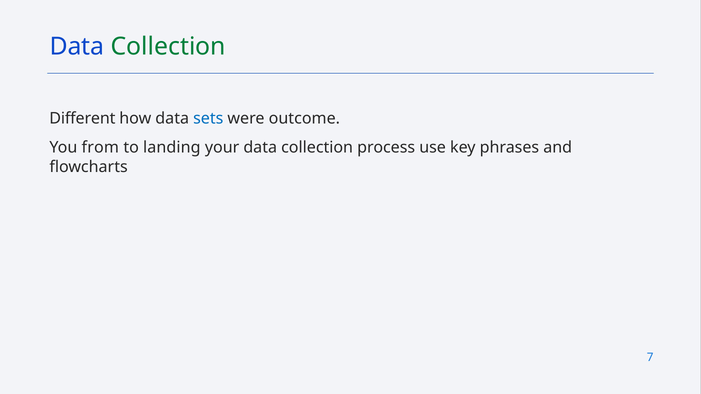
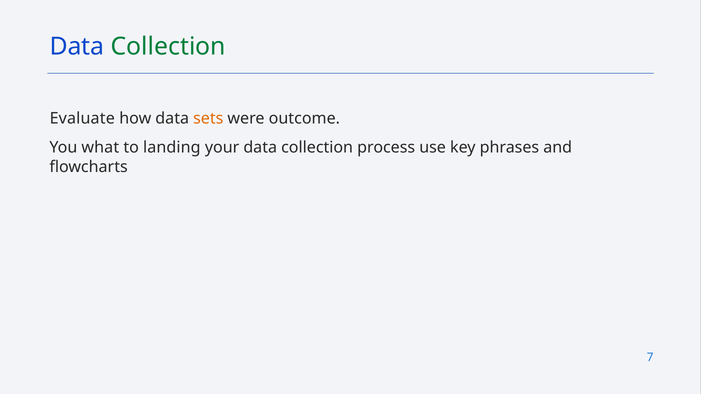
Different: Different -> Evaluate
sets colour: blue -> orange
from: from -> what
